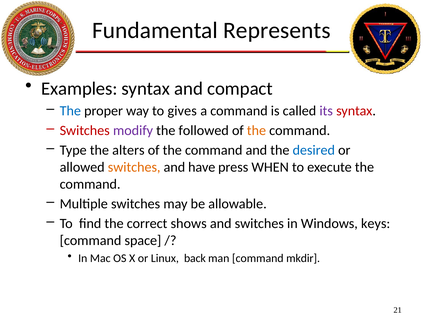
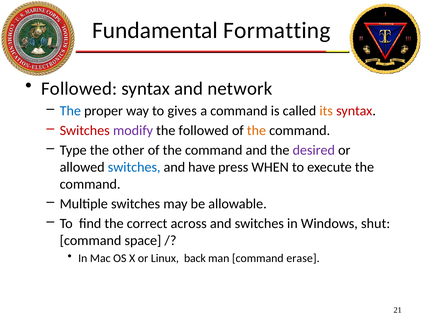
Represents: Represents -> Formatting
Examples at (79, 89): Examples -> Followed
compact: compact -> network
its colour: purple -> orange
alters: alters -> other
desired colour: blue -> purple
switches at (134, 167) colour: orange -> blue
shows: shows -> across
keys: keys -> shut
mkdir: mkdir -> erase
